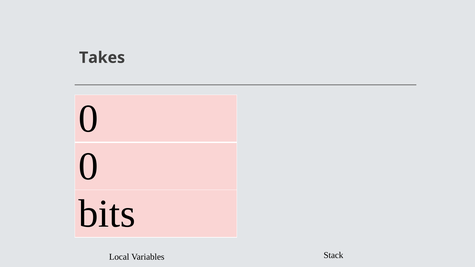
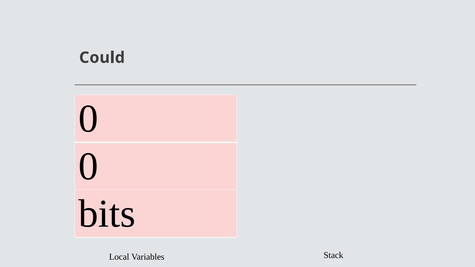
Takes: Takes -> Could
